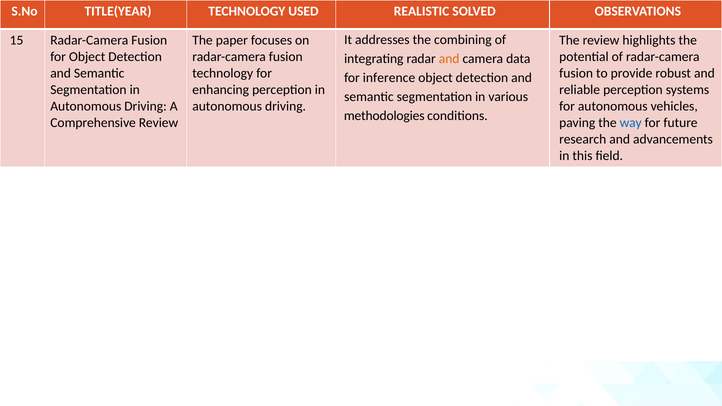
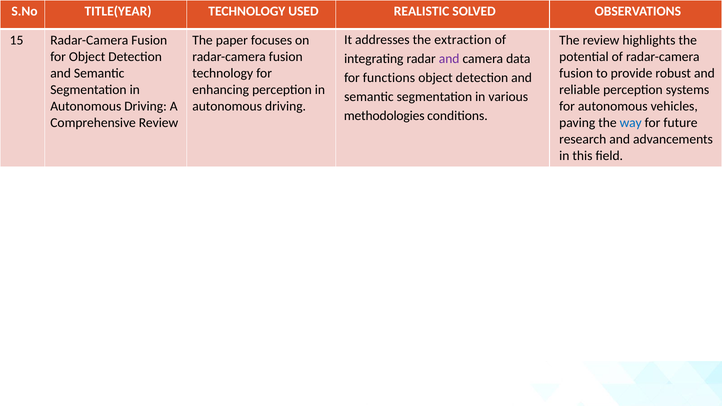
combining: combining -> extraction
and at (449, 59) colour: orange -> purple
inference: inference -> functions
